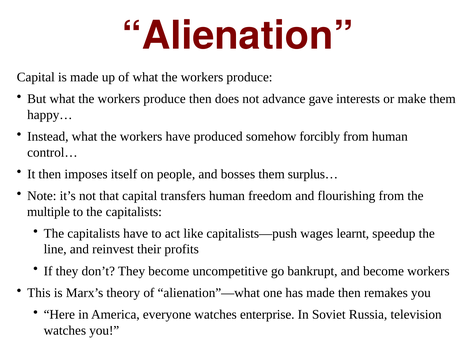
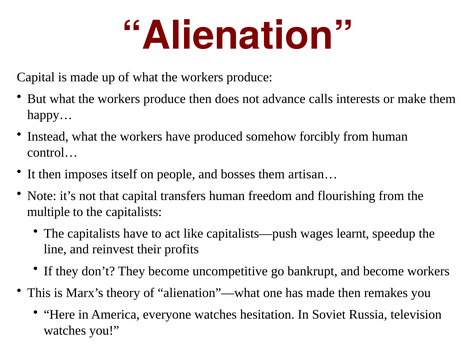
gave: gave -> calls
surplus…: surplus… -> artisan…
enterprise: enterprise -> hesitation
